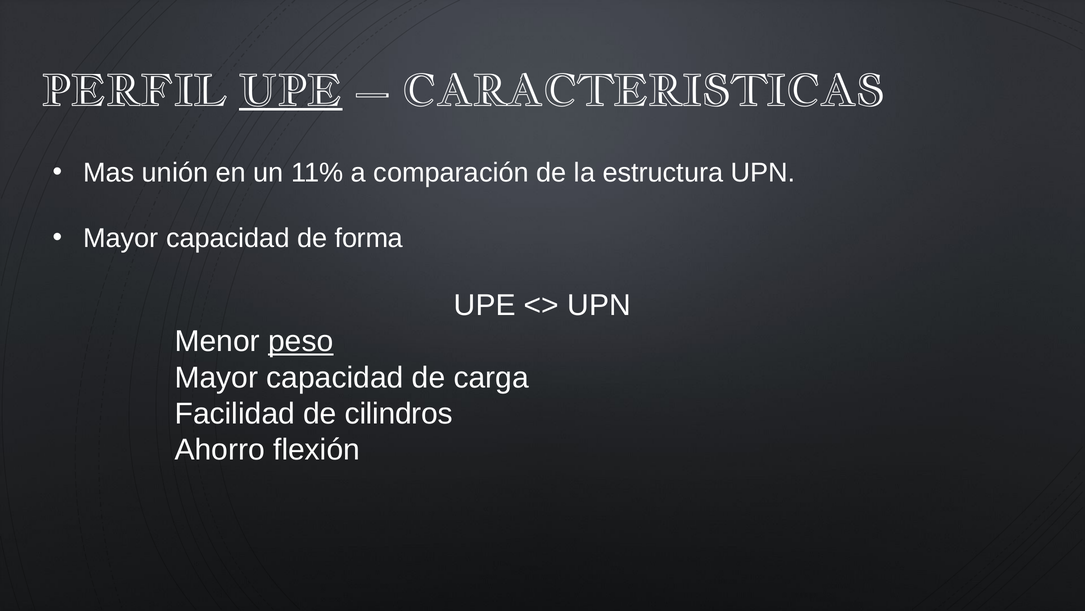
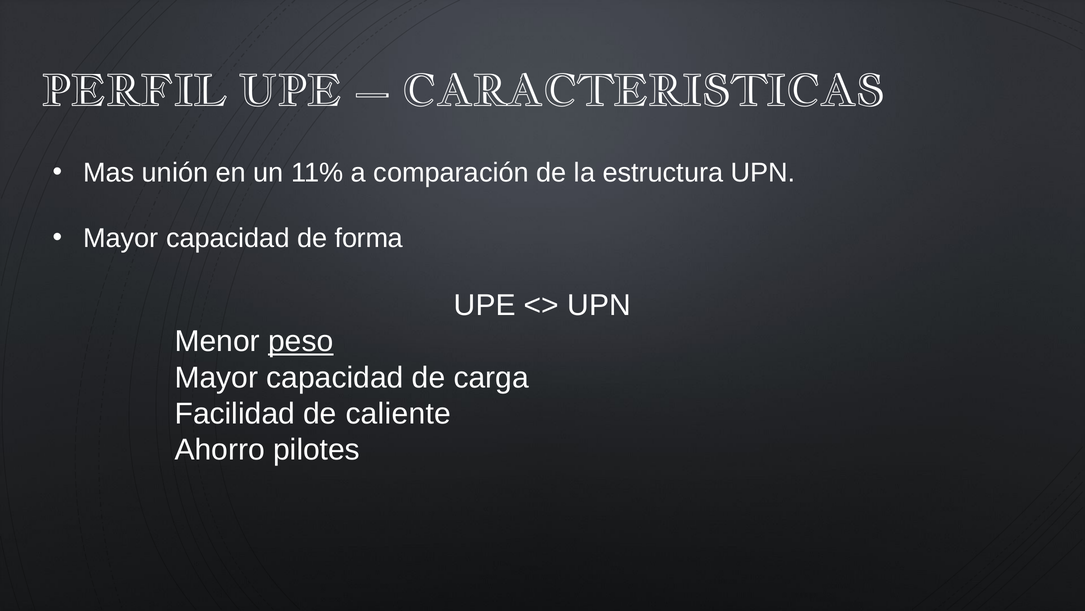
UPE at (291, 91) underline: present -> none
cilindros: cilindros -> caliente
flexión: flexión -> pilotes
